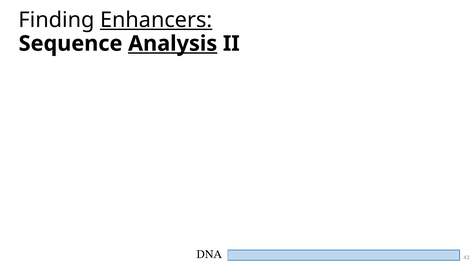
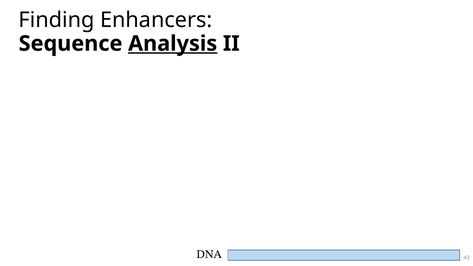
Enhancers underline: present -> none
